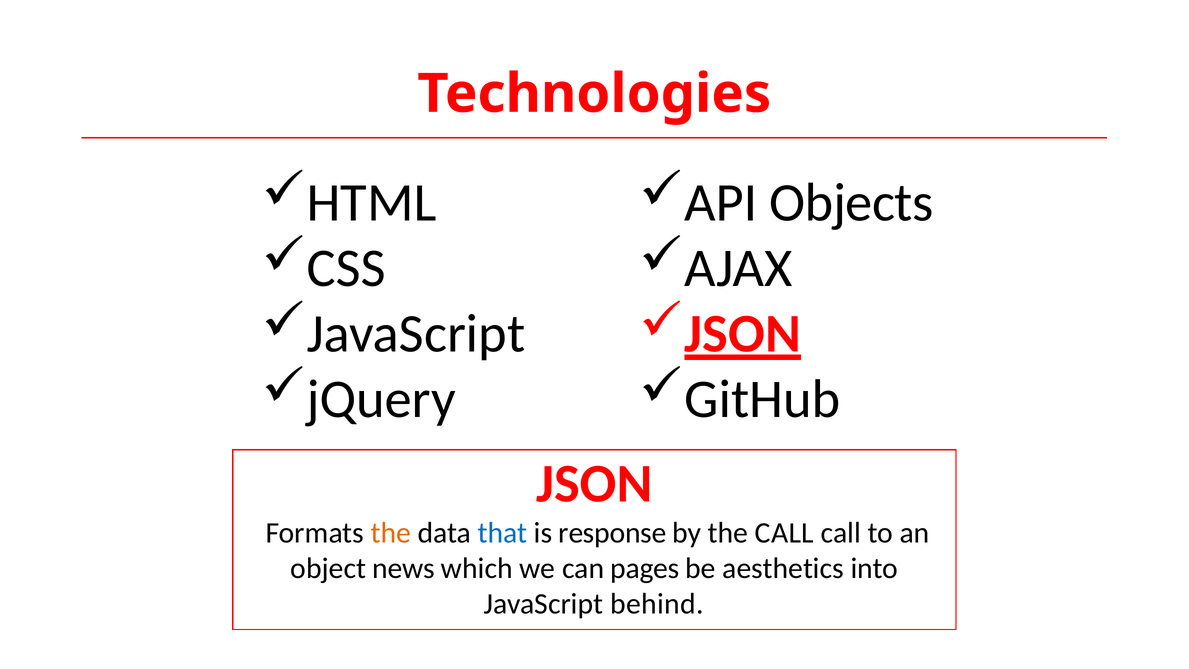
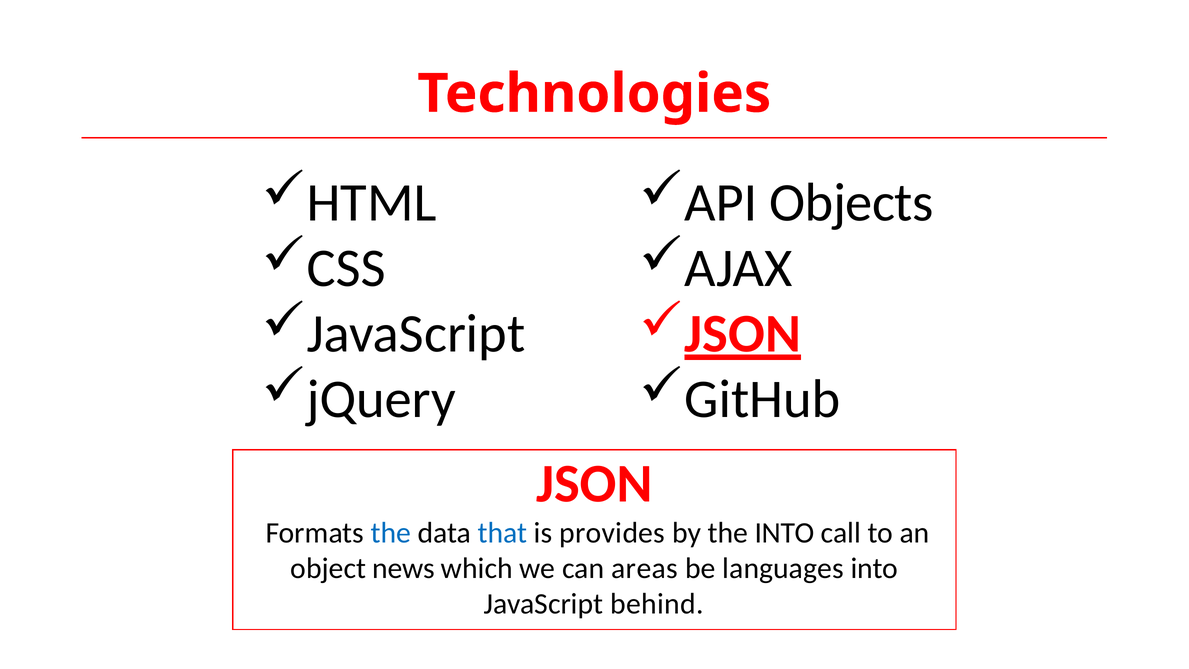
the at (391, 533) colour: orange -> blue
response: response -> provides
the CALL: CALL -> INTO
pages: pages -> areas
aesthetics: aesthetics -> languages
